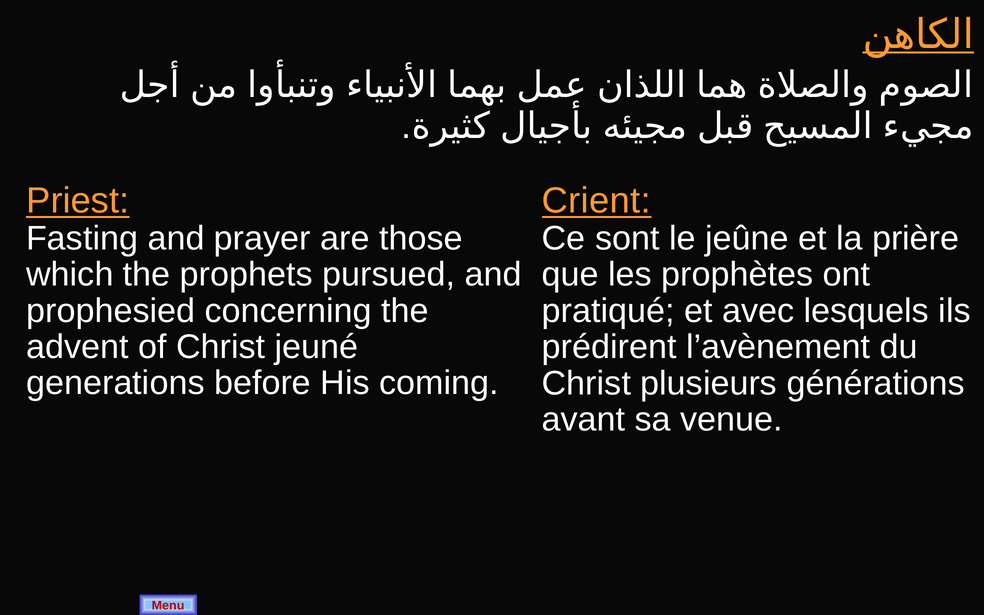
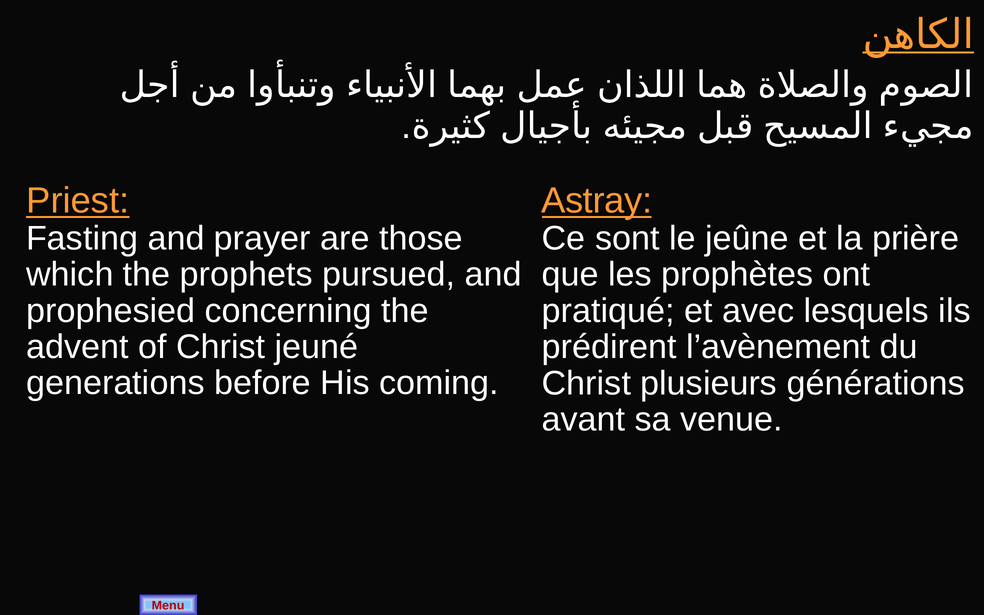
Crient: Crient -> Astray
